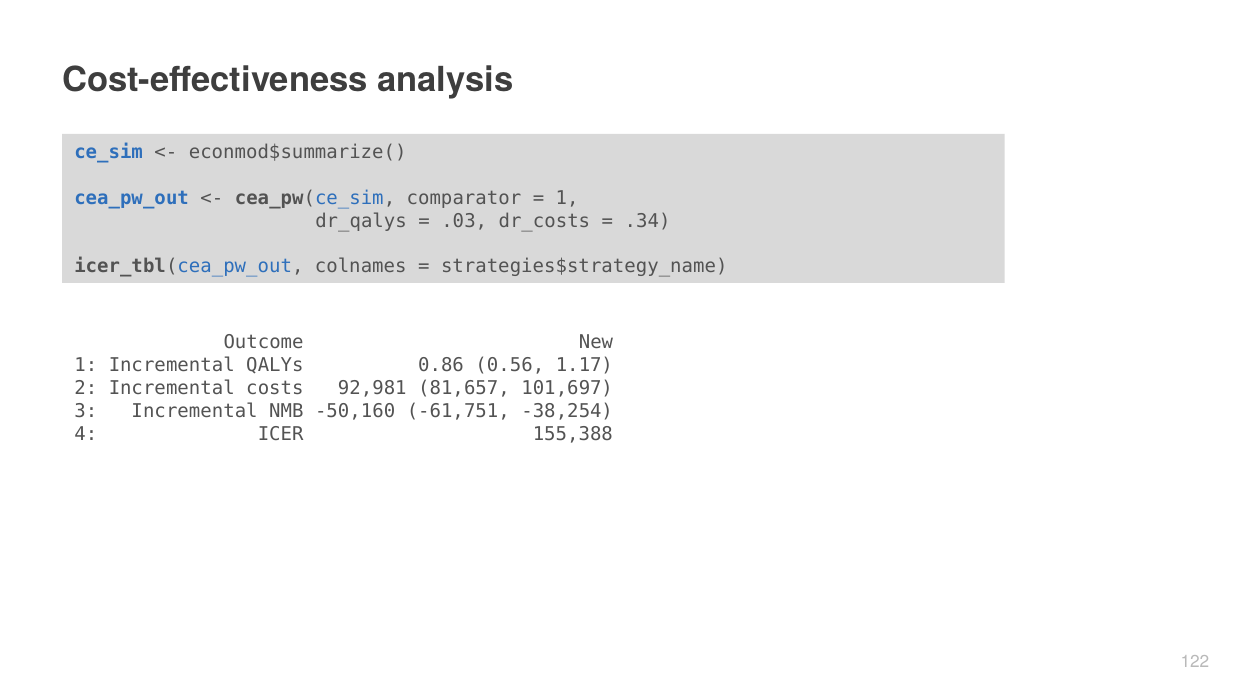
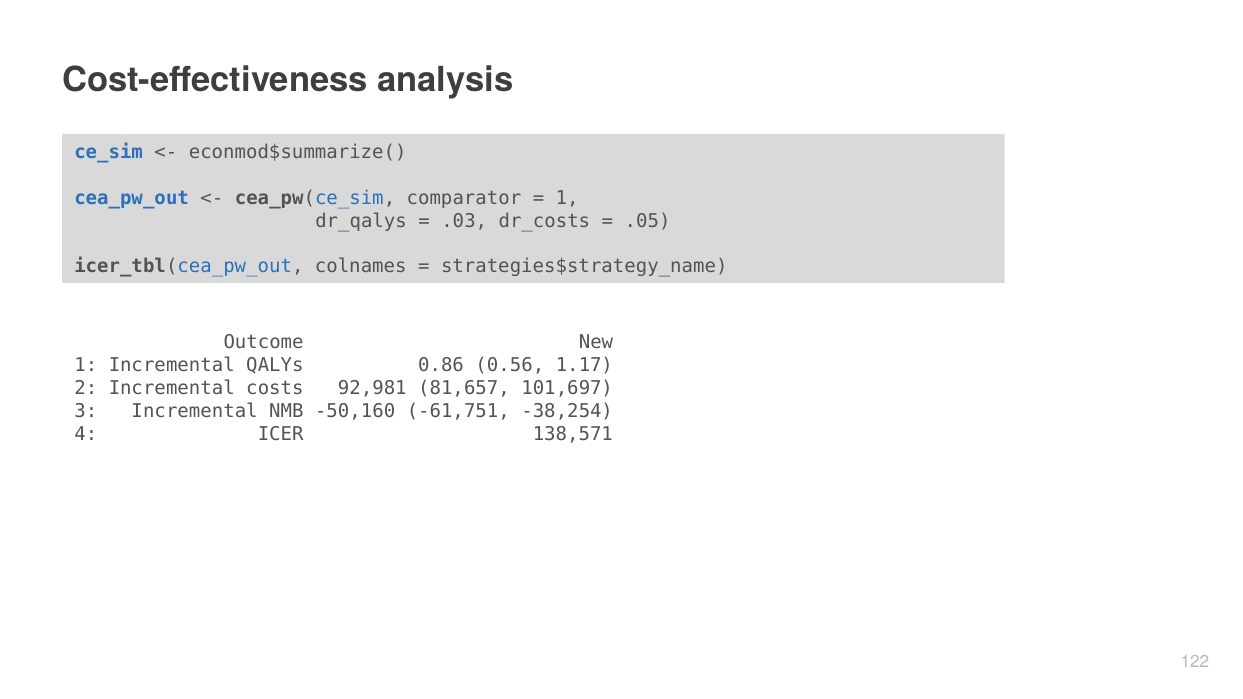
.34: .34 -> .05
155,388: 155,388 -> 138,571
